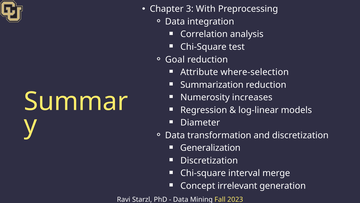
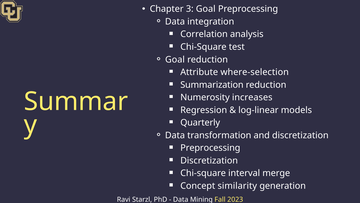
3 With: With -> Goal
Diameter: Diameter -> Quarterly
Generalization at (210, 148): Generalization -> Preprocessing
irrelevant: irrelevant -> similarity
